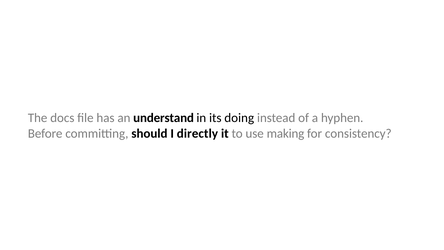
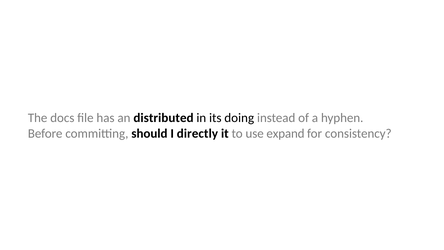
understand: understand -> distributed
making: making -> expand
